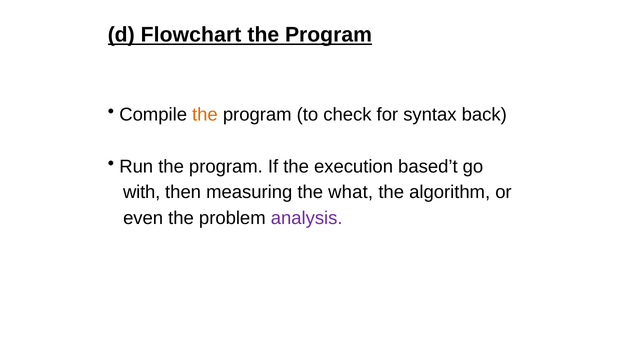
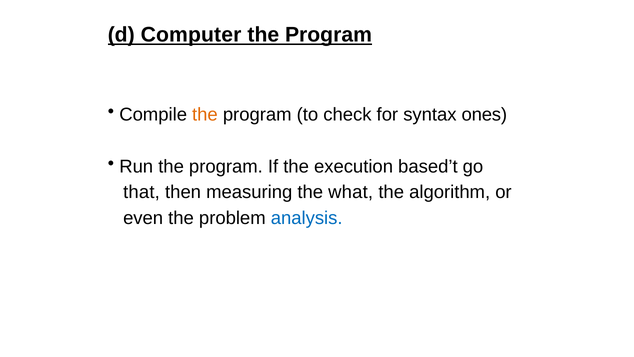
Flowchart: Flowchart -> Computer
back: back -> ones
with: with -> that
analysis colour: purple -> blue
